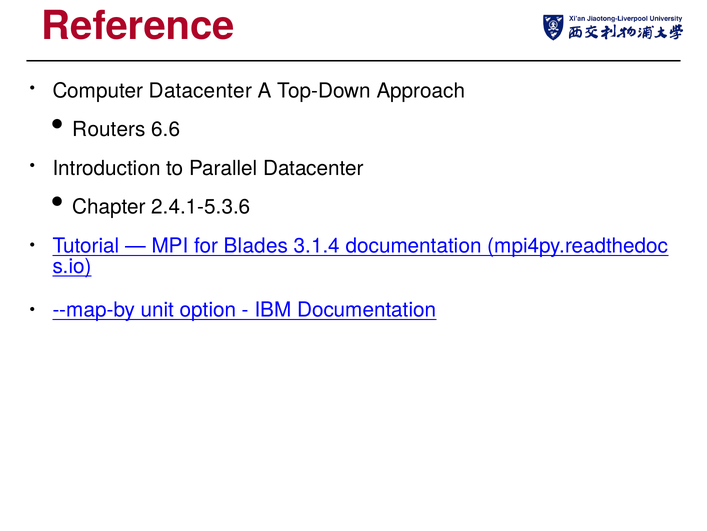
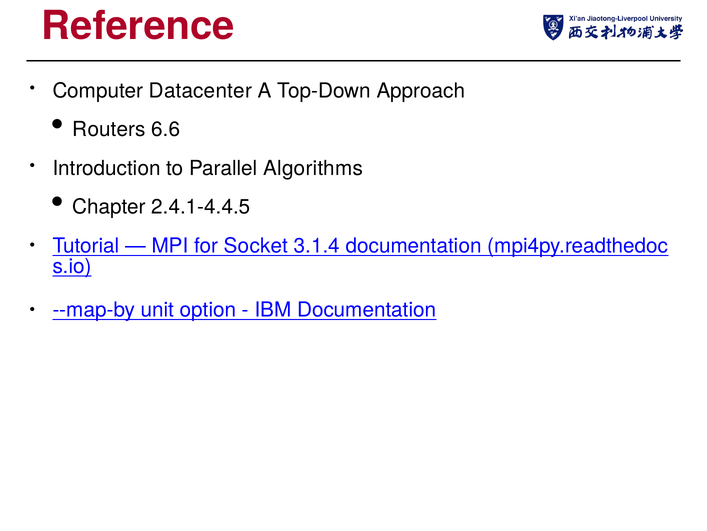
Parallel Datacenter: Datacenter -> Algorithms
2.4.1-5.3.6: 2.4.1-5.3.6 -> 2.4.1-4.4.5
Blades: Blades -> Socket
